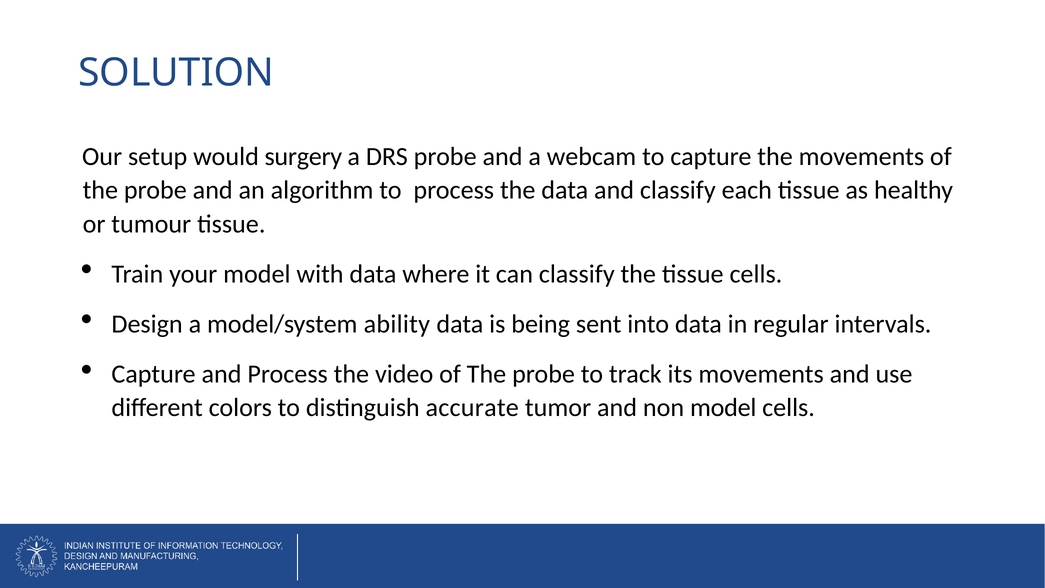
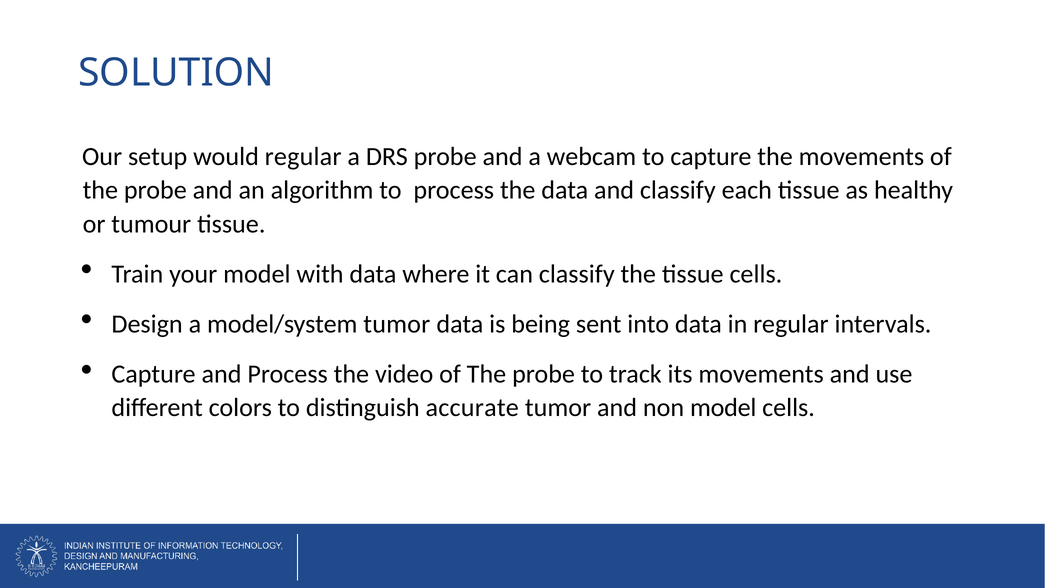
would surgery: surgery -> regular
model/system ability: ability -> tumor
